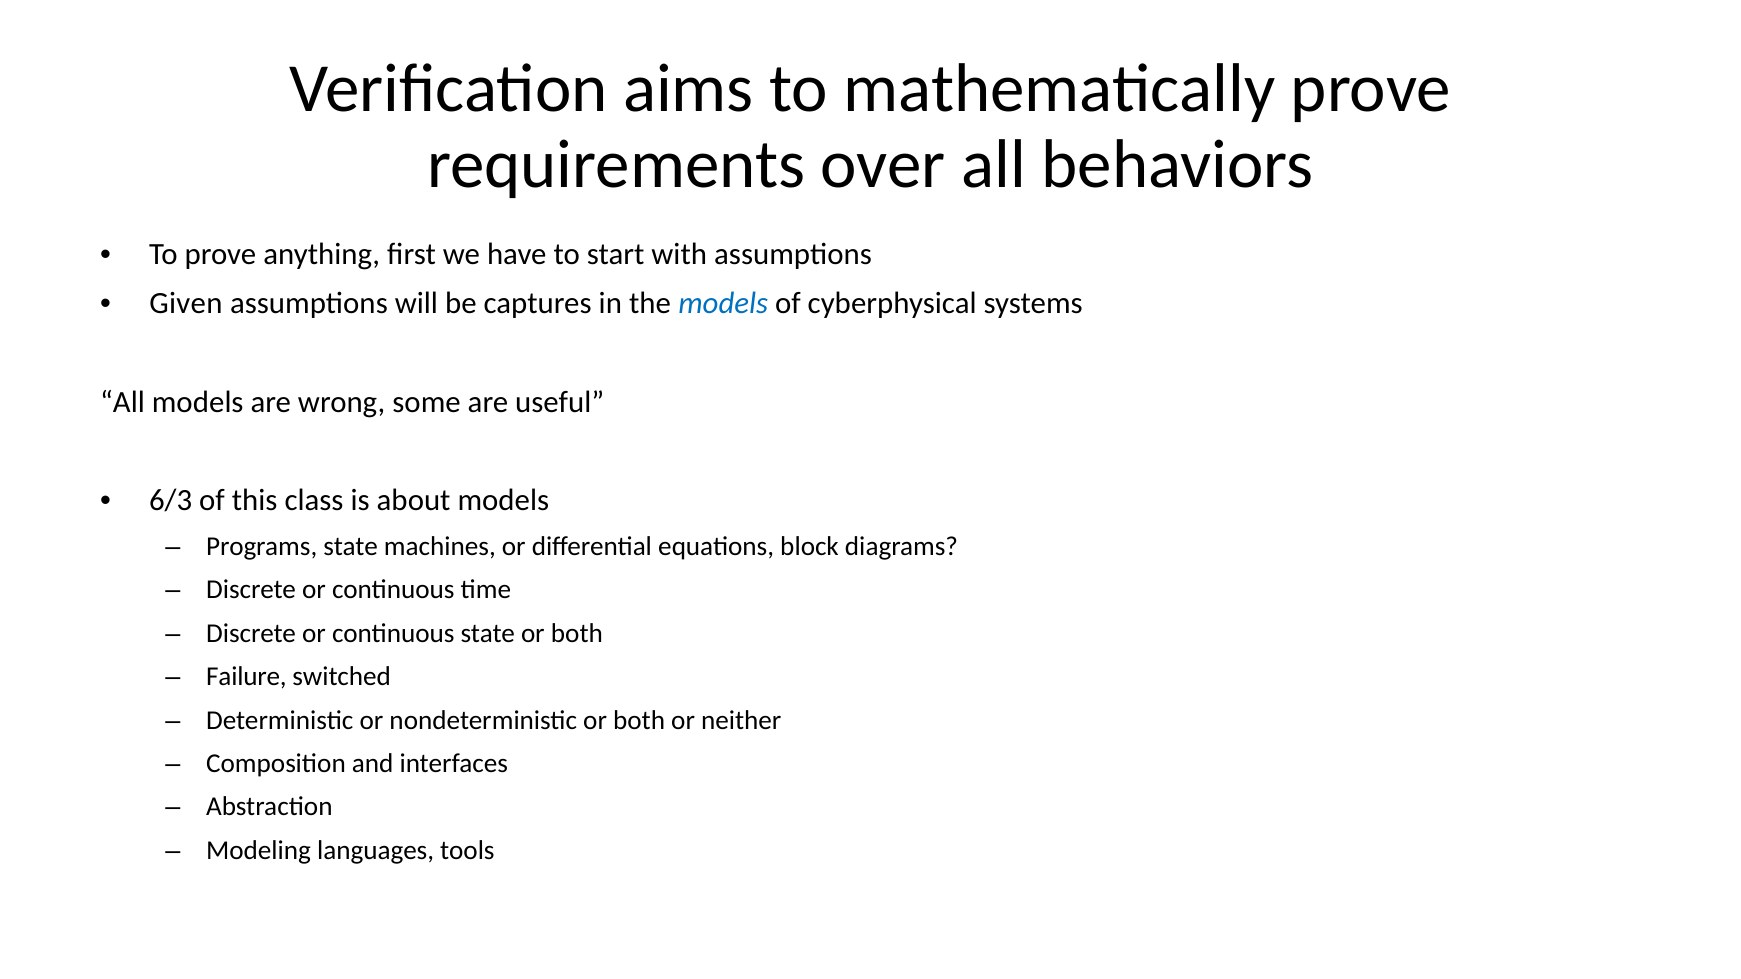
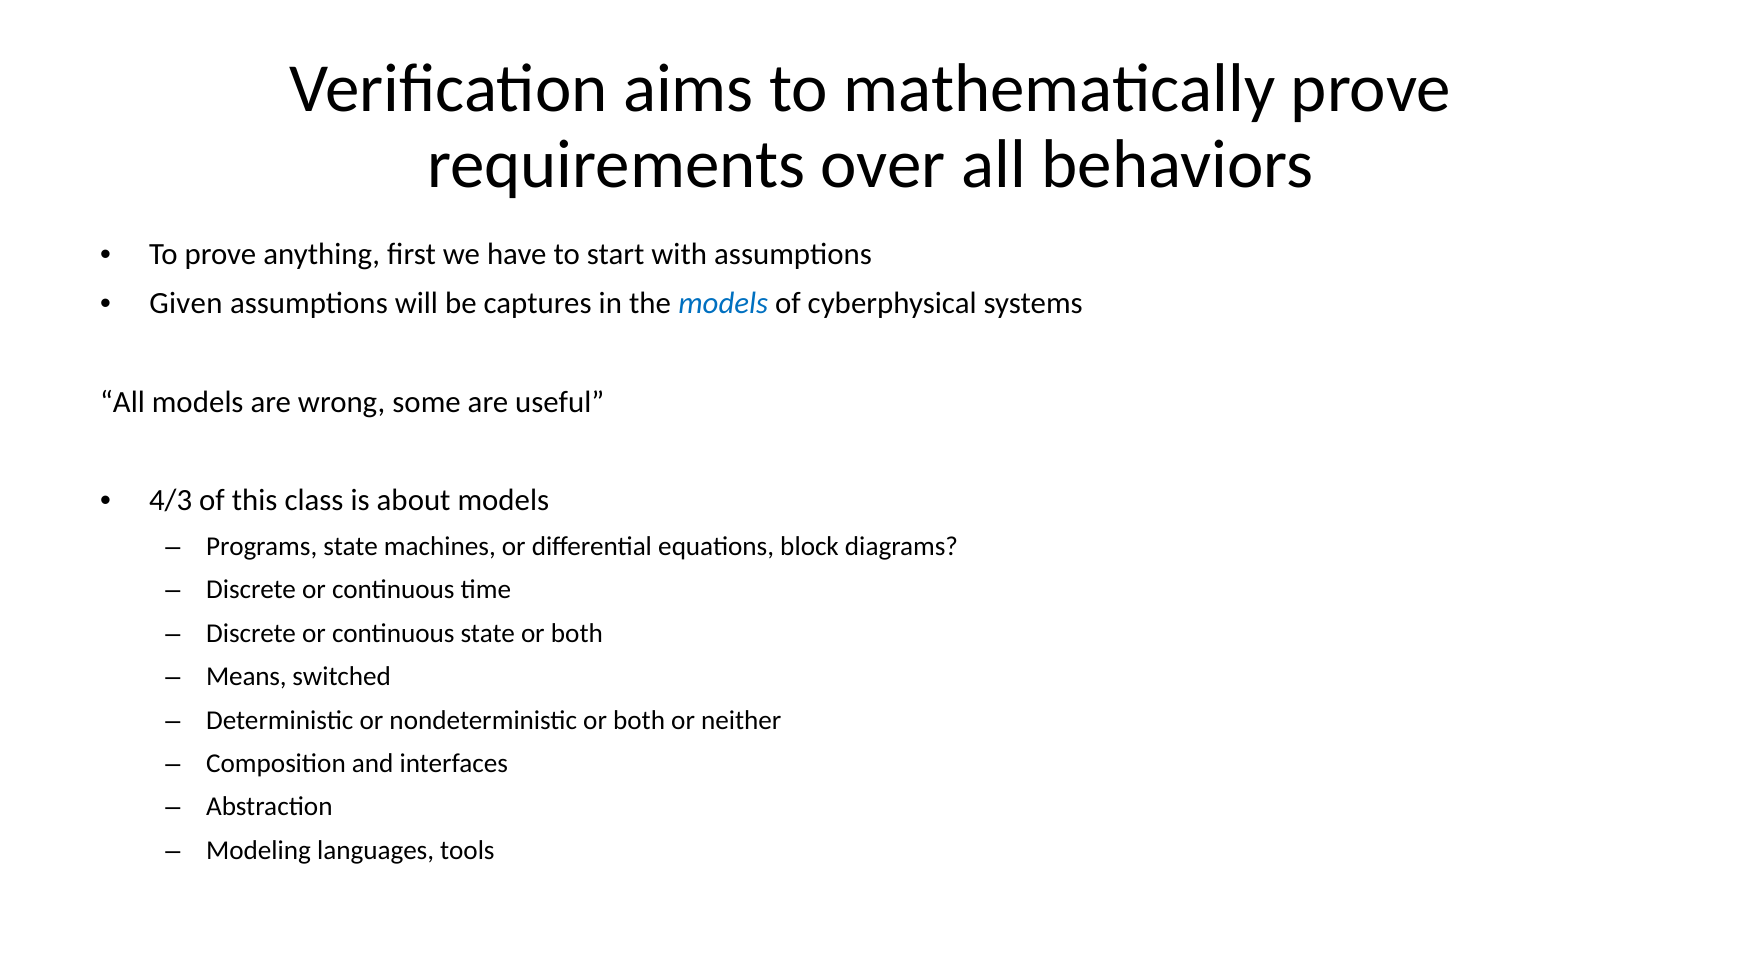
6/3: 6/3 -> 4/3
Failure: Failure -> Means
